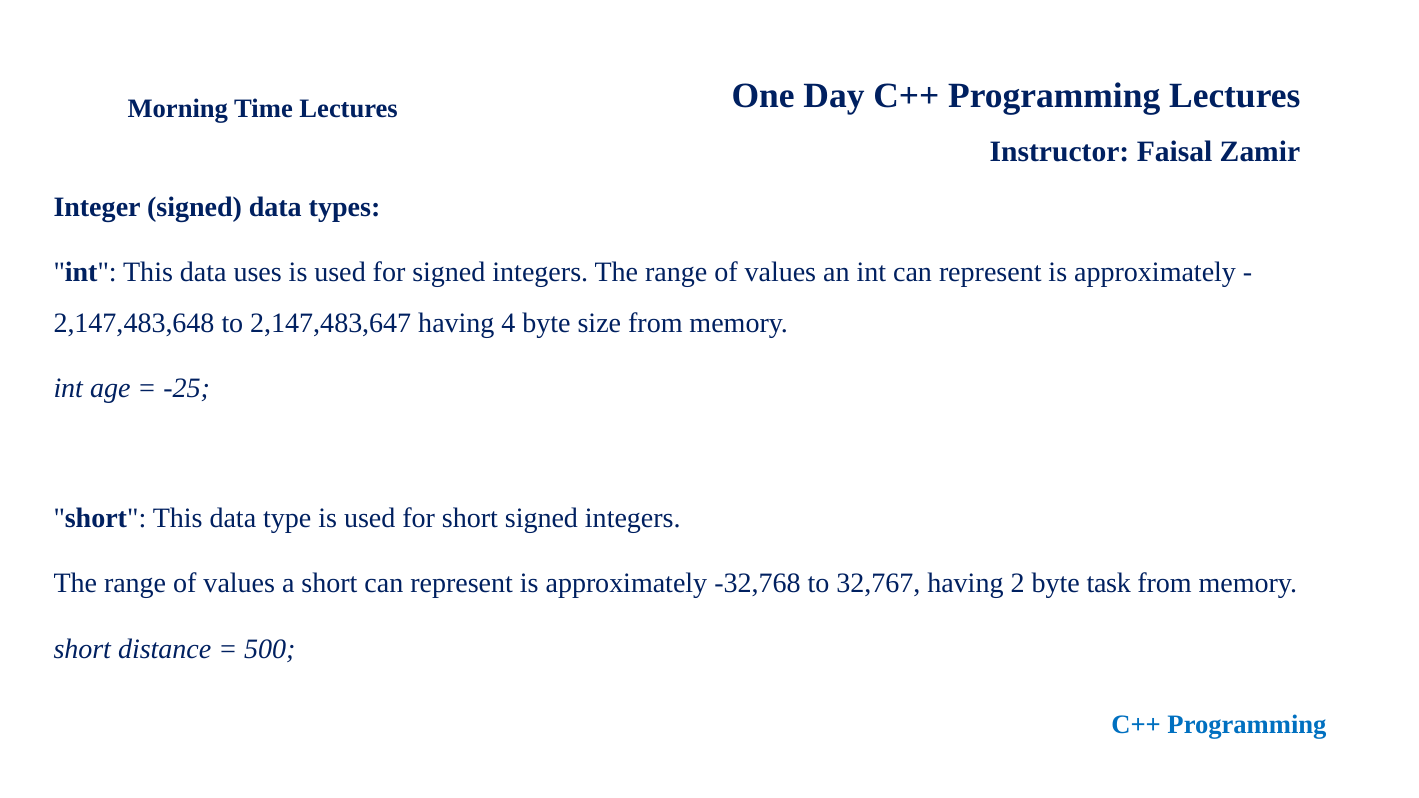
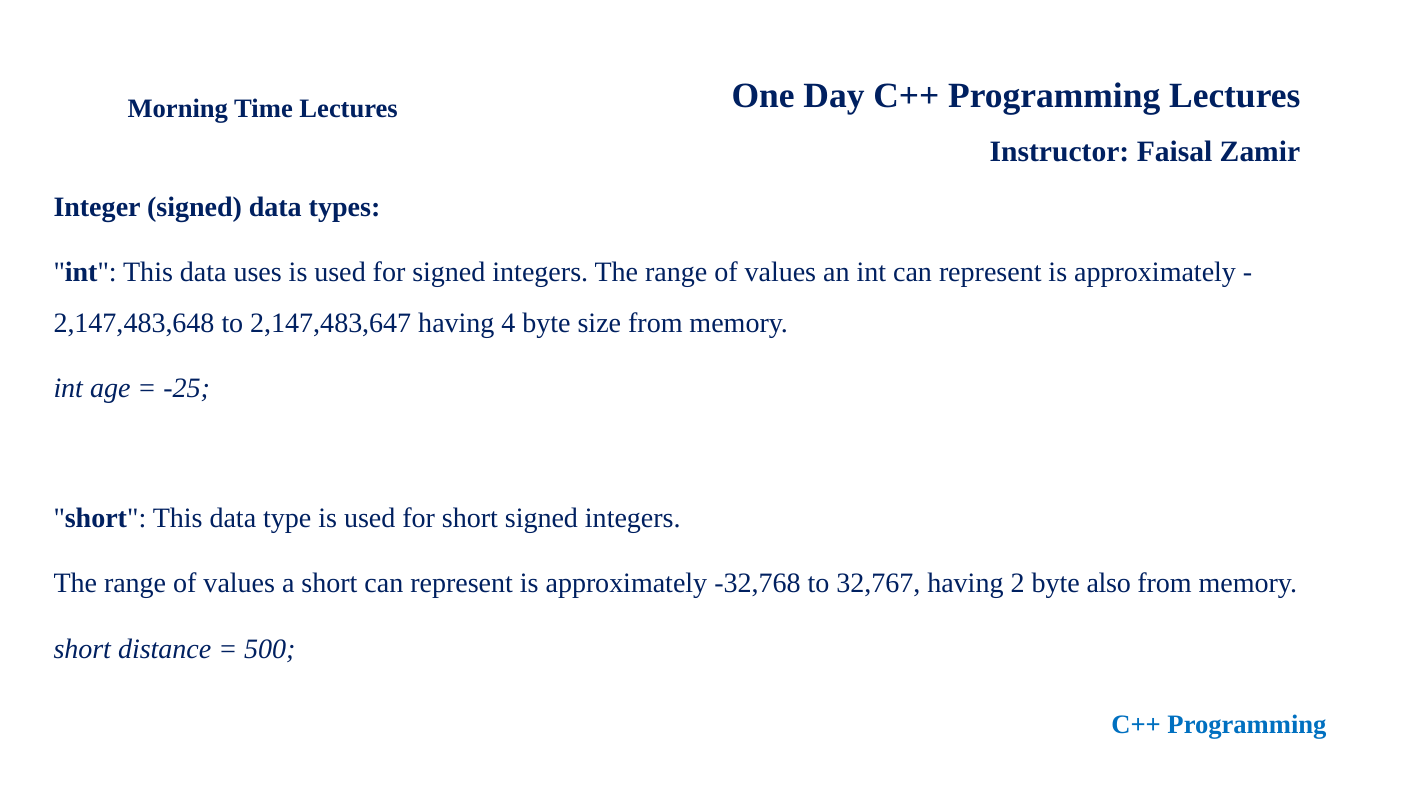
task: task -> also
